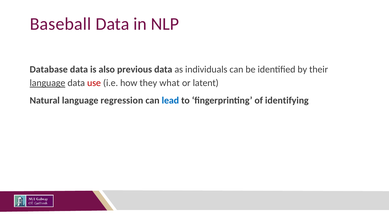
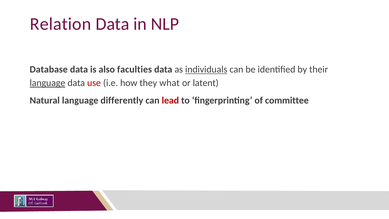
Baseball: Baseball -> Relation
previous: previous -> faculties
individuals underline: none -> present
regression: regression -> differently
lead colour: blue -> red
identifying: identifying -> committee
